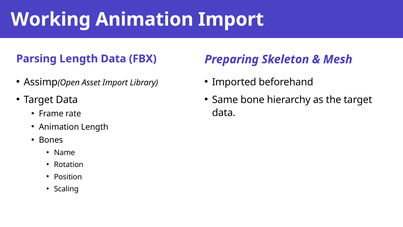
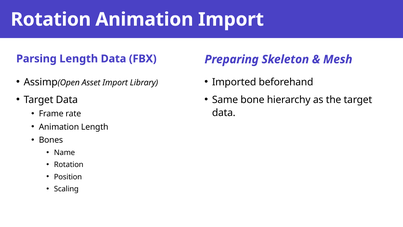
Working at (51, 19): Working -> Rotation
